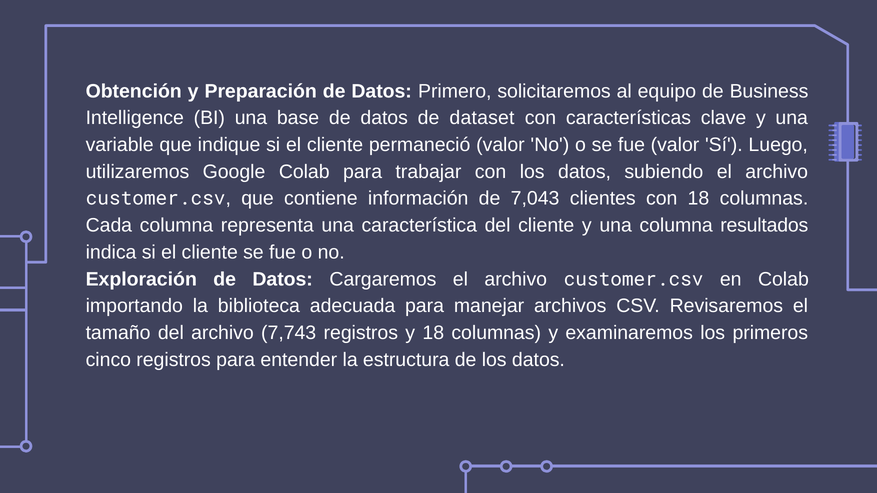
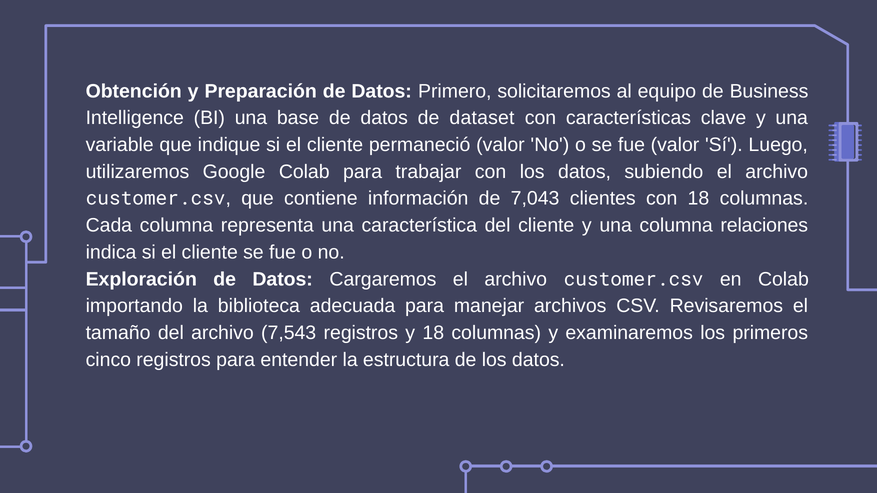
resultados: resultados -> relaciones
7,743: 7,743 -> 7,543
